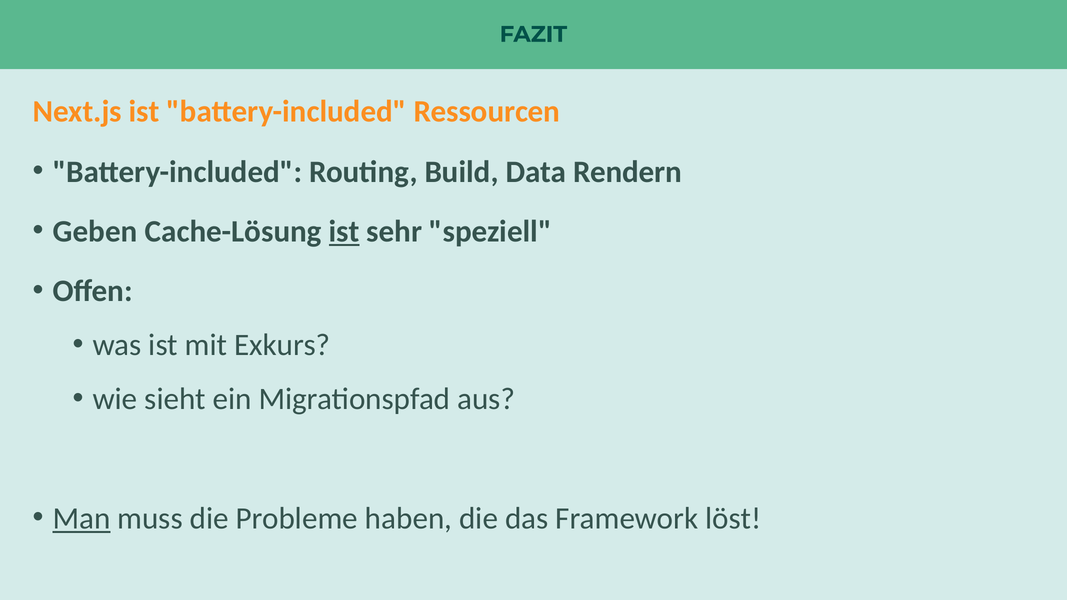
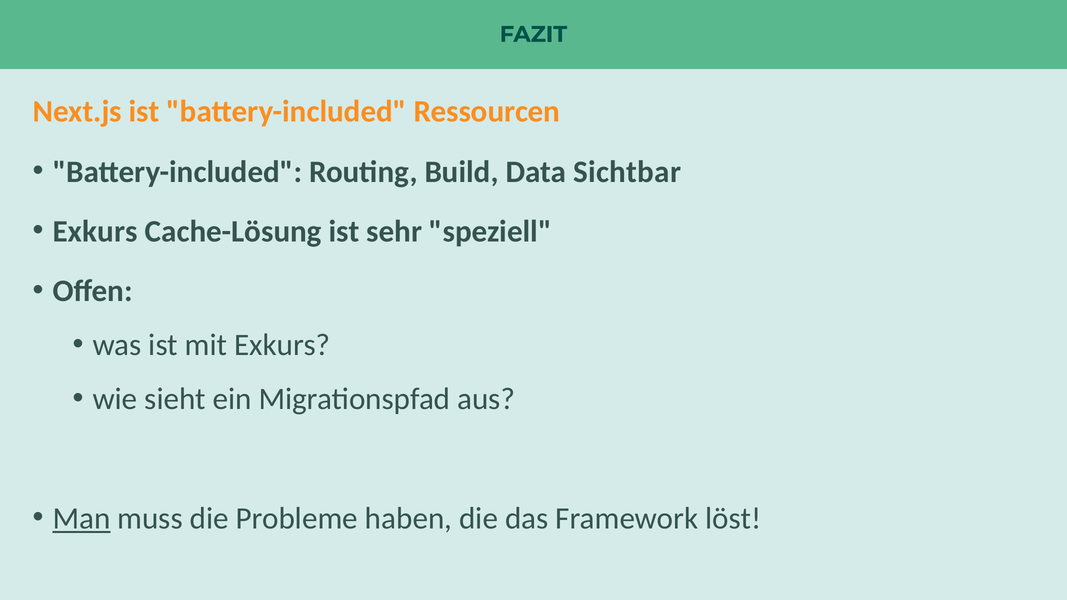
Rendern: Rendern -> Sichtbar
Geben at (95, 232): Geben -> Exkurs
ist at (344, 232) underline: present -> none
